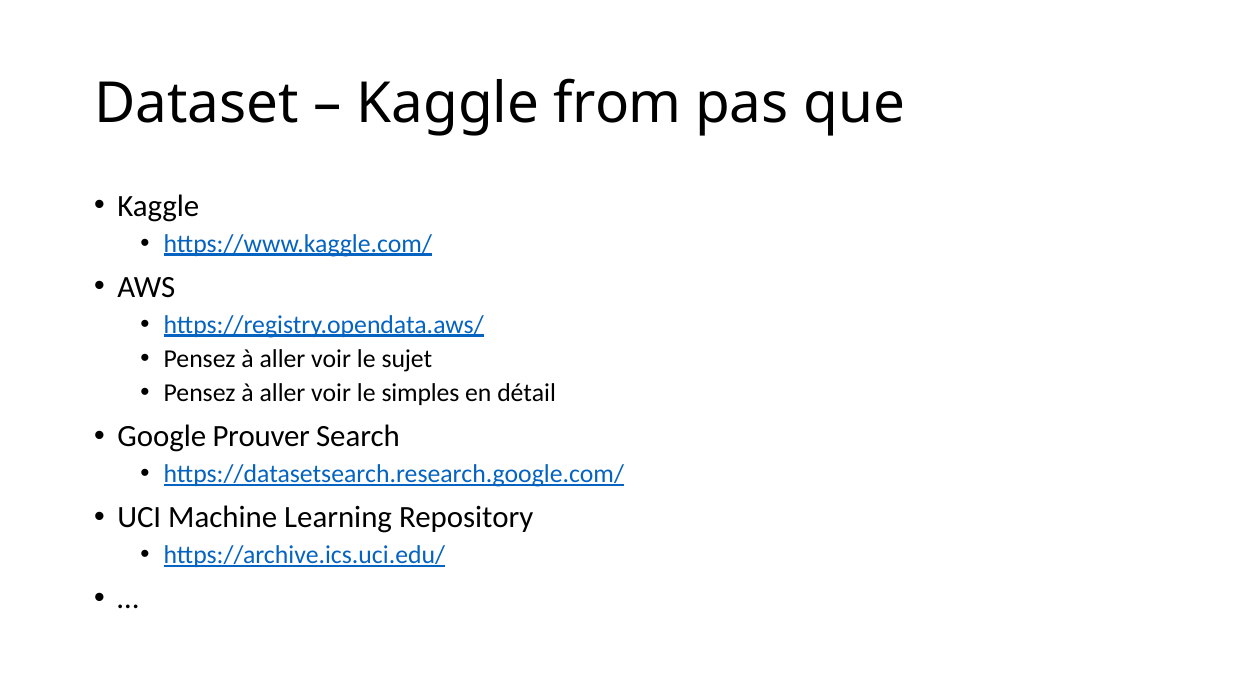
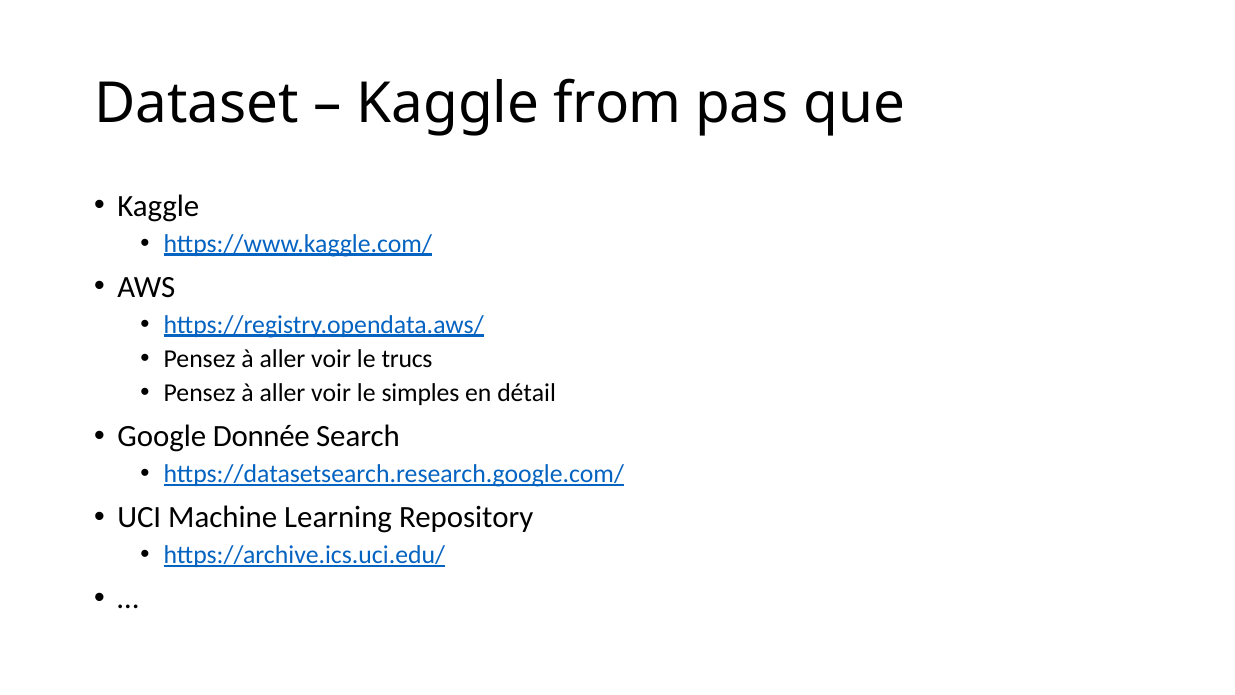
sujet: sujet -> trucs
Prouver: Prouver -> Donnée
